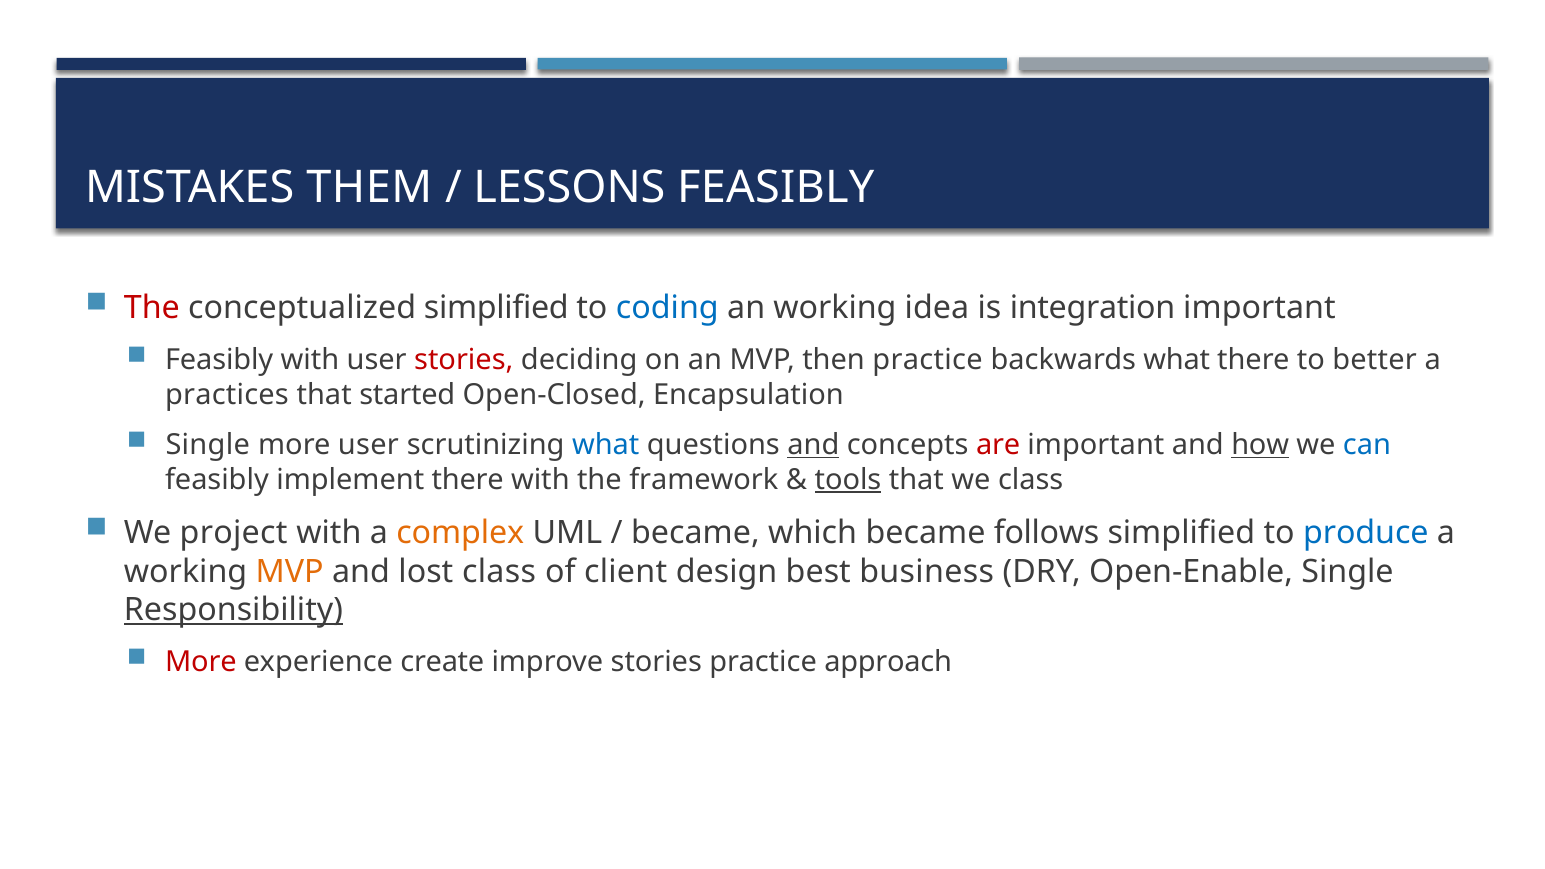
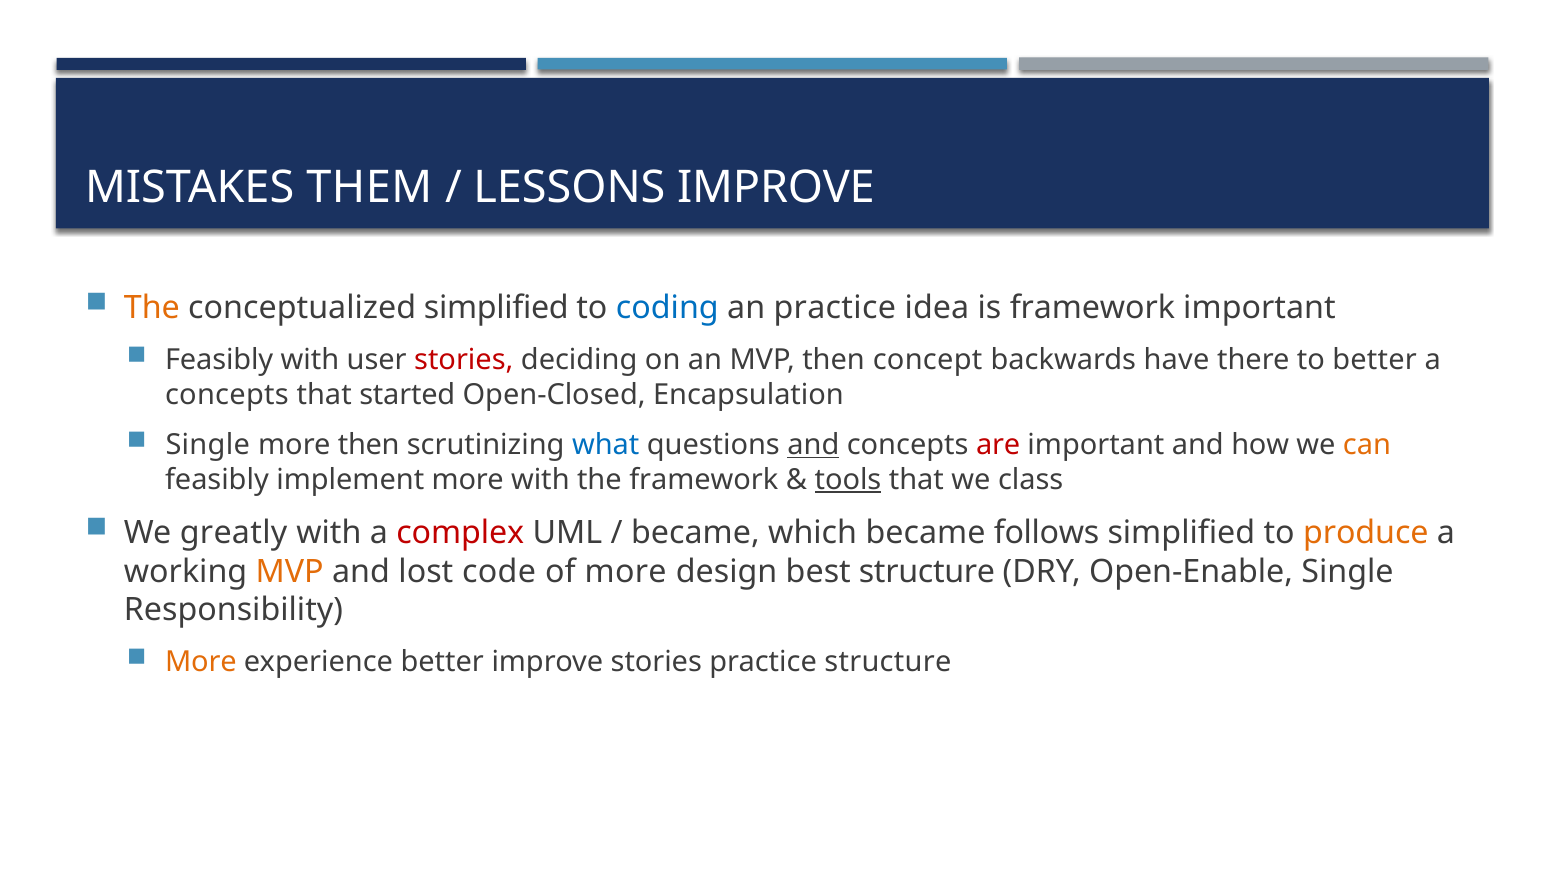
LESSONS FEASIBLY: FEASIBLY -> IMPROVE
The at (152, 308) colour: red -> orange
an working: working -> practice
is integration: integration -> framework
then practice: practice -> concept
backwards what: what -> have
practices at (227, 395): practices -> concepts
more user: user -> then
how underline: present -> none
can colour: blue -> orange
implement there: there -> more
project: project -> greatly
complex colour: orange -> red
produce colour: blue -> orange
lost class: class -> code
of client: client -> more
best business: business -> structure
Responsibility underline: present -> none
More at (201, 662) colour: red -> orange
experience create: create -> better
practice approach: approach -> structure
